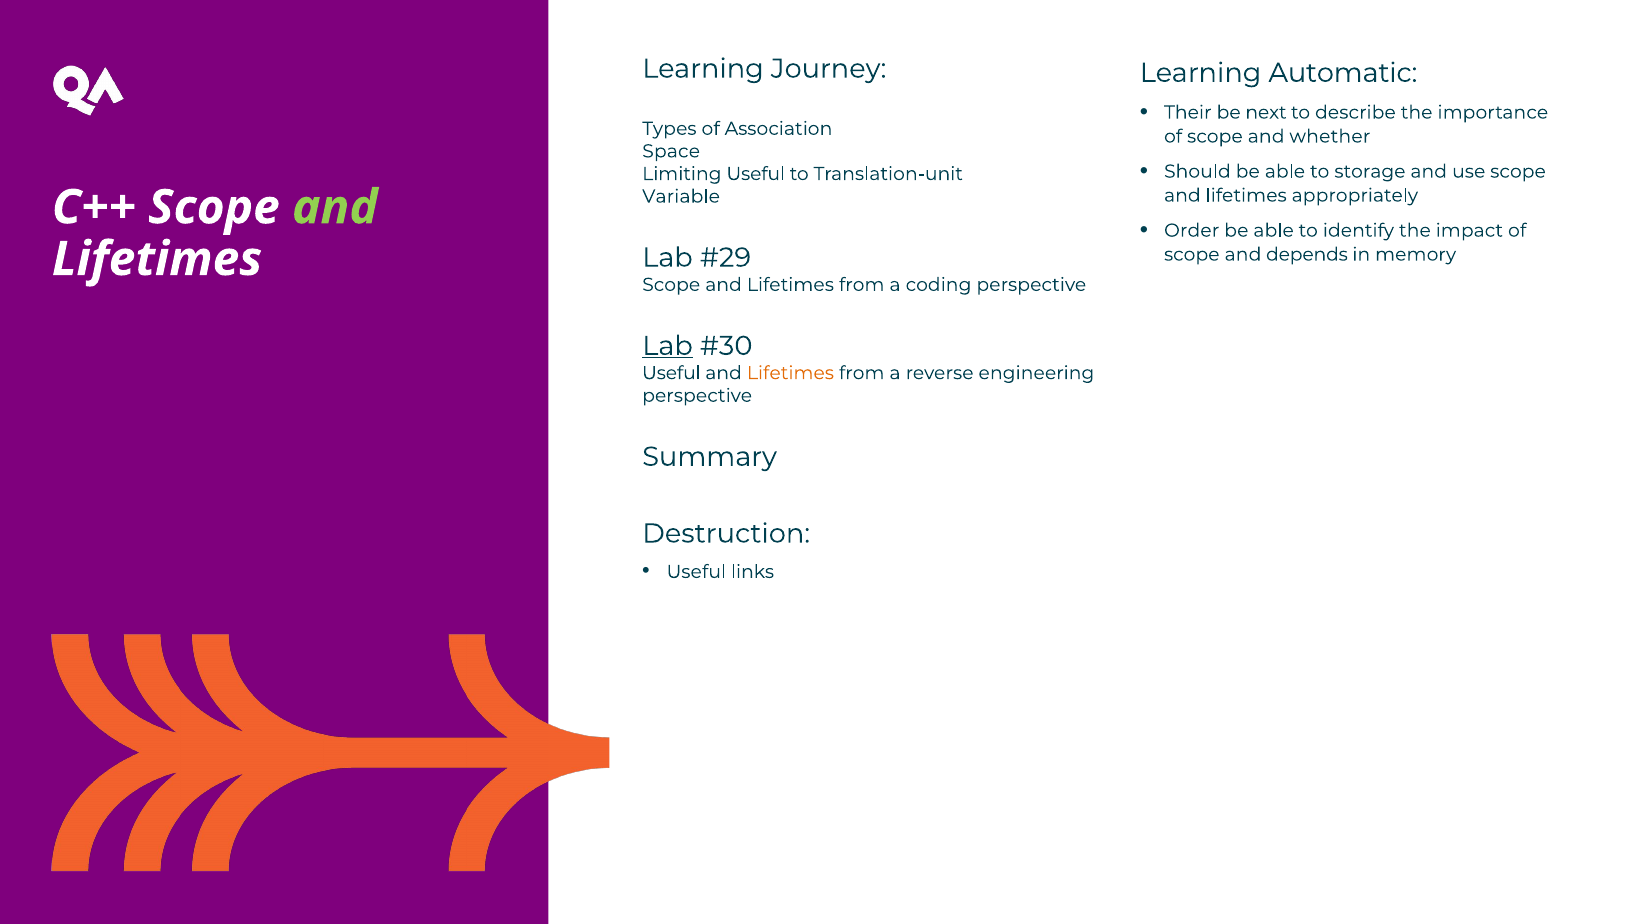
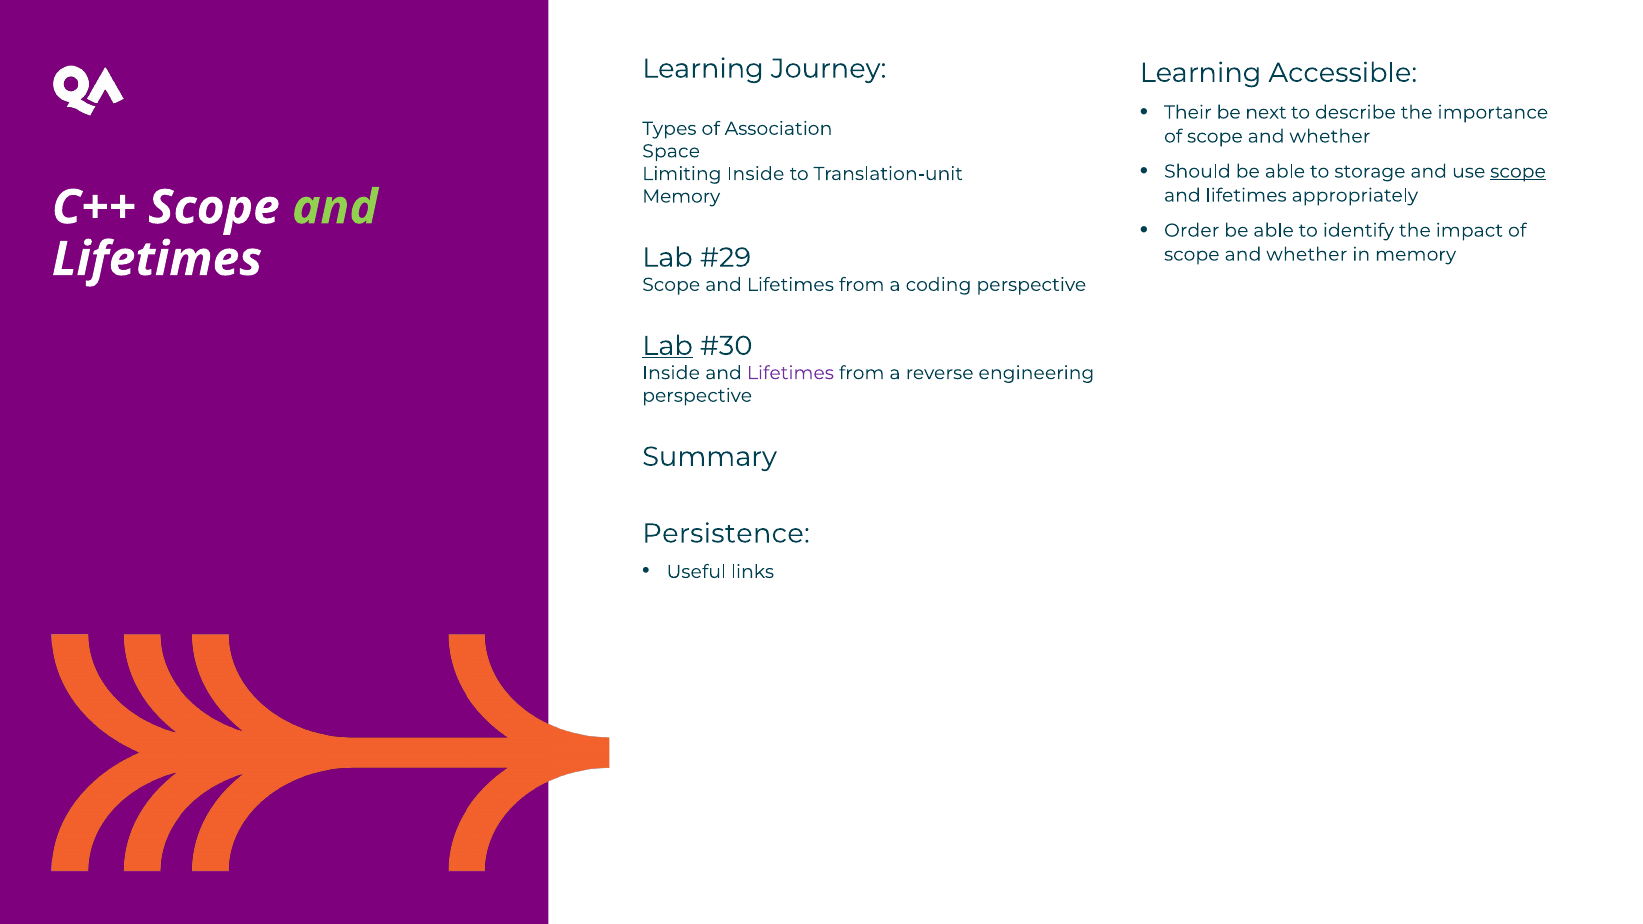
Automatic: Automatic -> Accessible
scope at (1518, 171) underline: none -> present
Limiting Useful: Useful -> Inside
Variable at (681, 196): Variable -> Memory
depends at (1307, 254): depends -> whether
Useful at (671, 373): Useful -> Inside
Lifetimes at (790, 373) colour: orange -> purple
Destruction: Destruction -> Persistence
